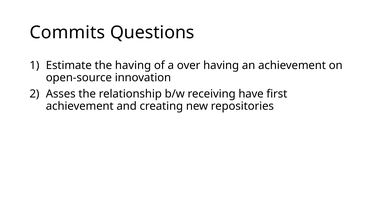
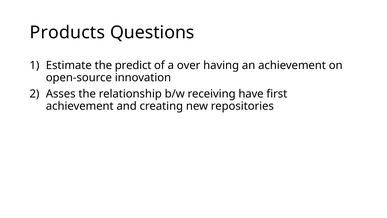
Commits: Commits -> Products
the having: having -> predict
